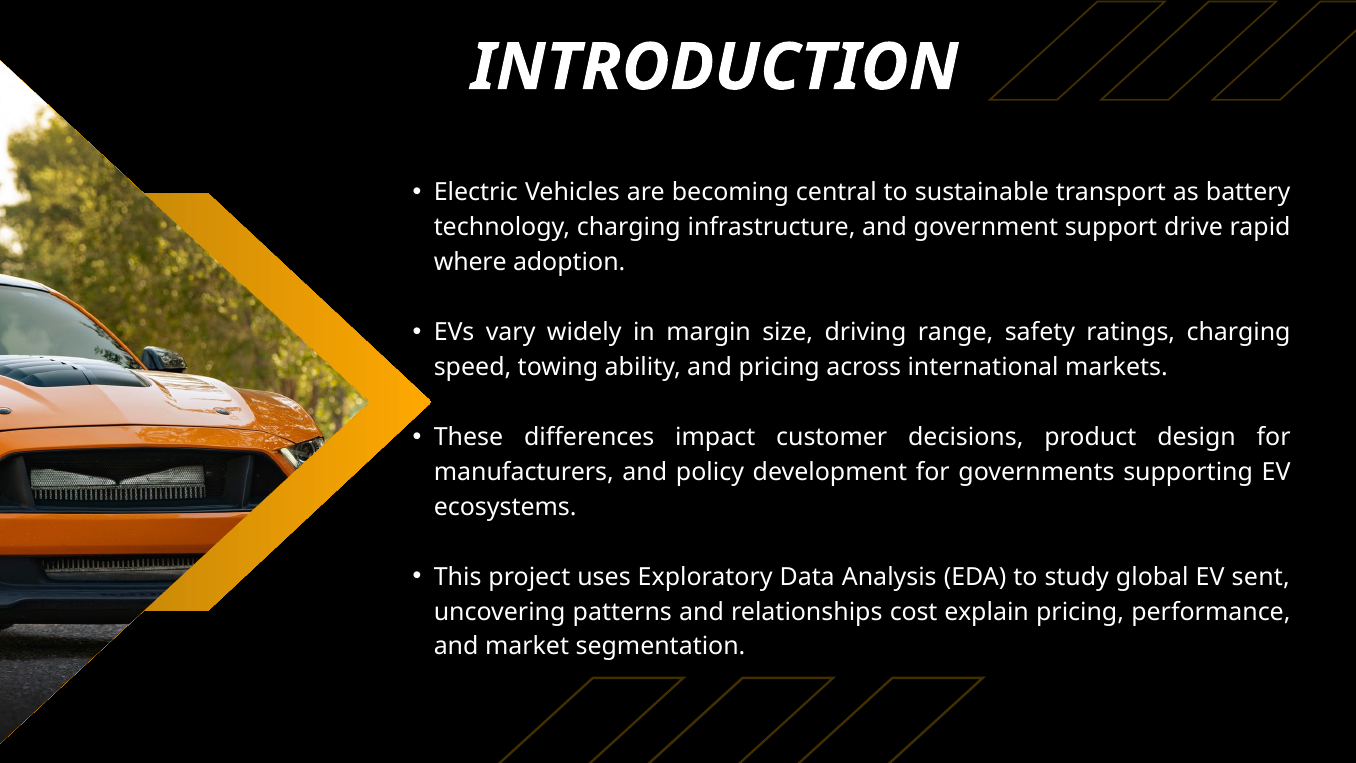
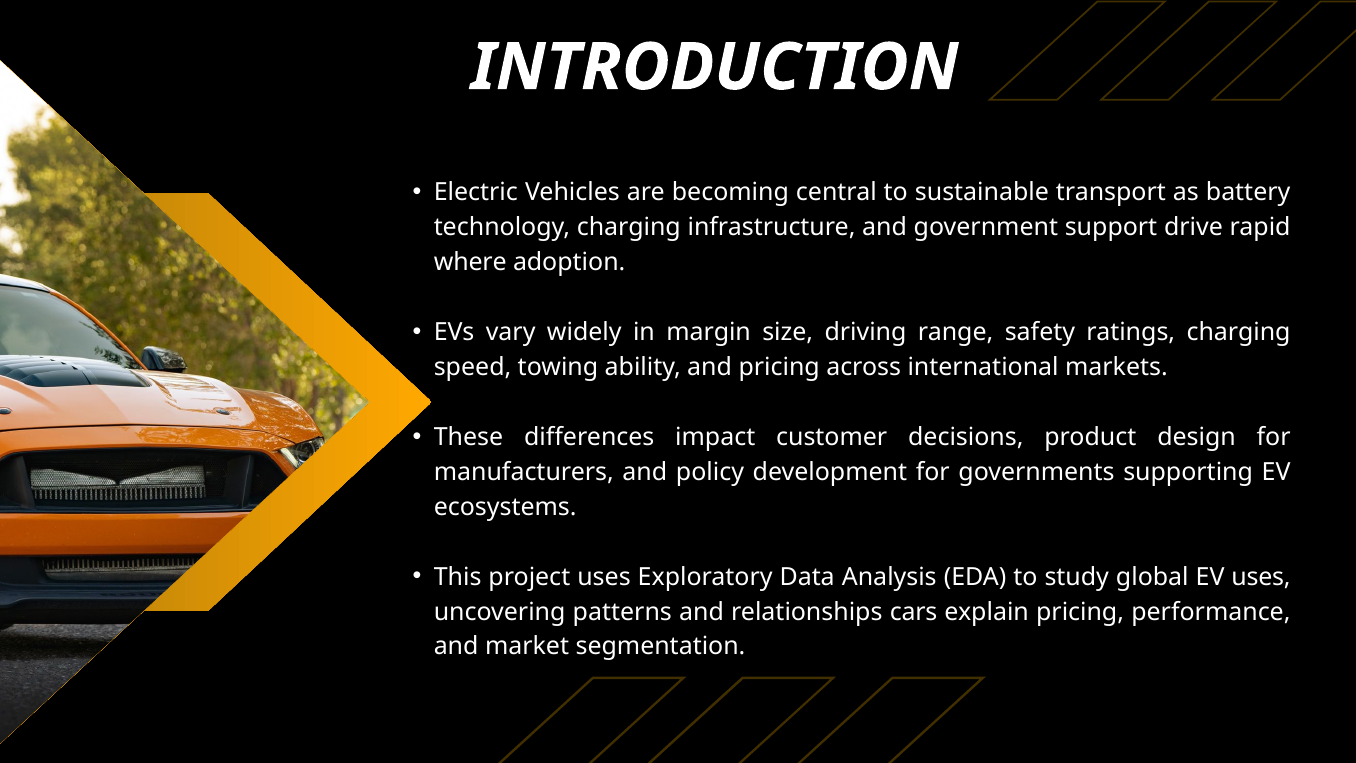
EV sent: sent -> uses
cost: cost -> cars
